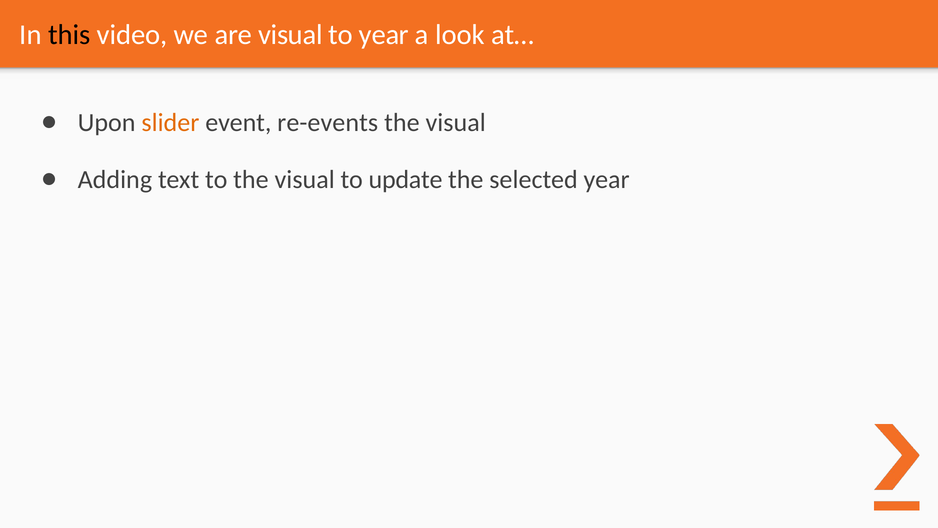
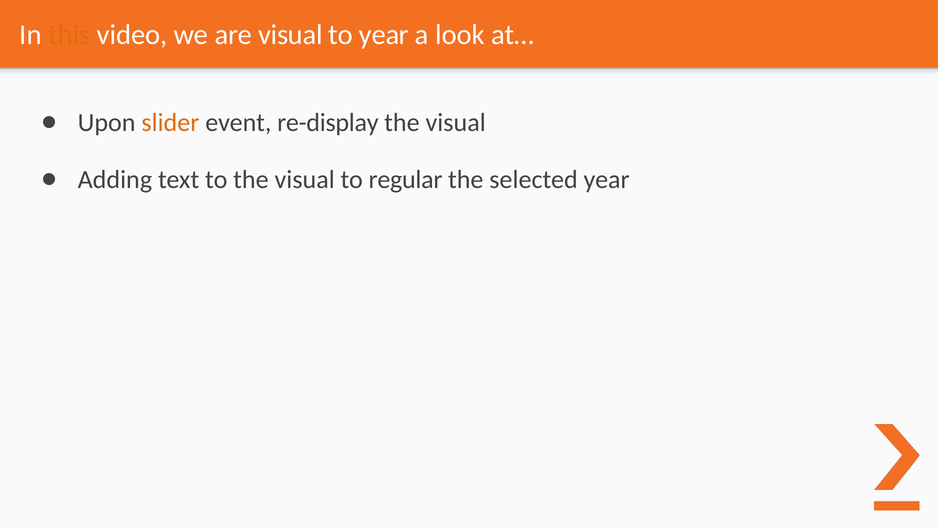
this colour: black -> orange
re-events: re-events -> re-display
update: update -> regular
